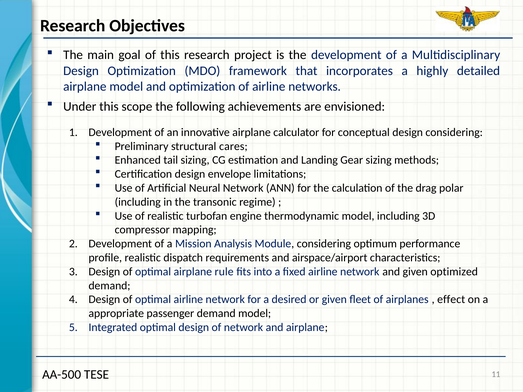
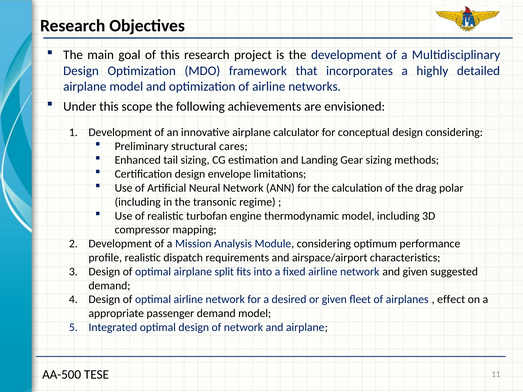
rule: rule -> split
optimized: optimized -> suggested
